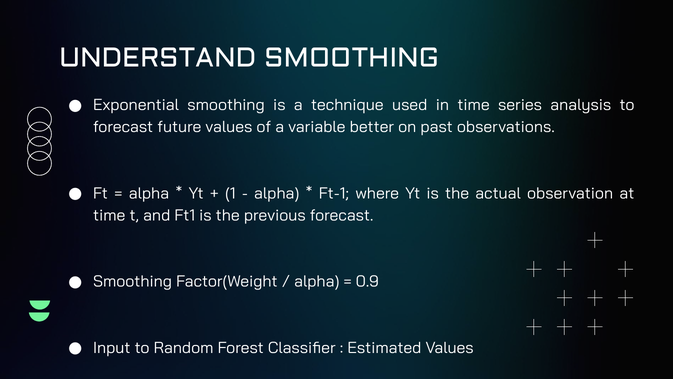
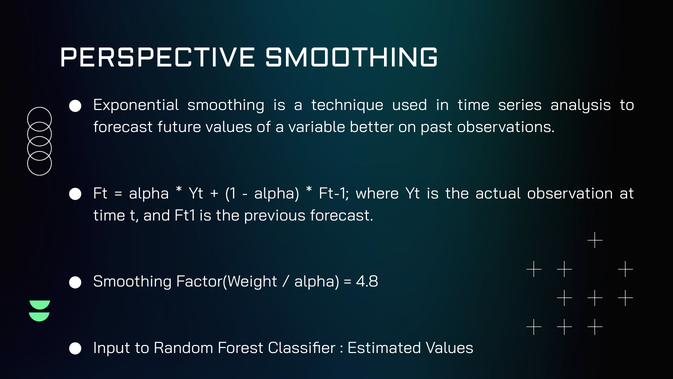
UNDERSTAND: UNDERSTAND -> PERSPECTIVE
0.9: 0.9 -> 4.8
